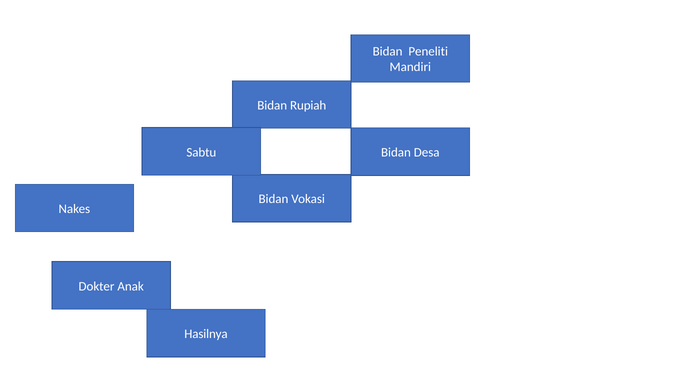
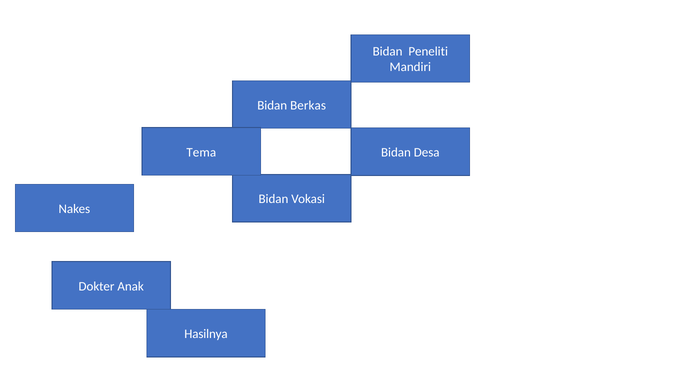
Rupiah: Rupiah -> Berkas
Sabtu: Sabtu -> Tema
